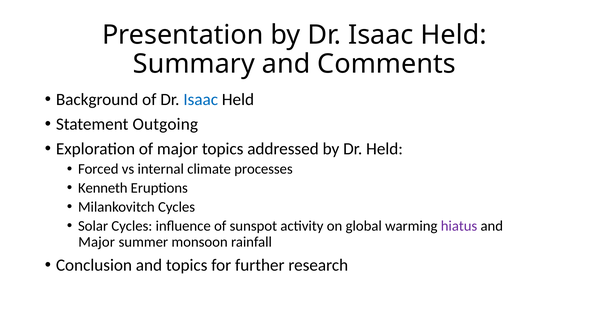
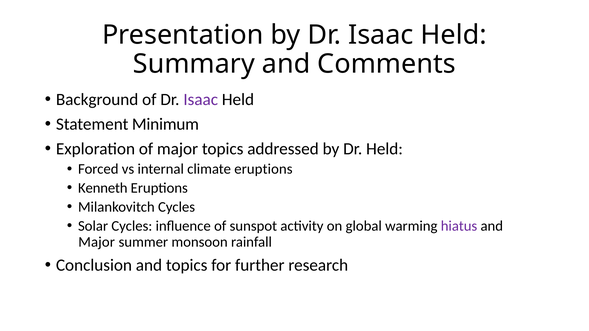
Isaac at (201, 100) colour: blue -> purple
Outgoing: Outgoing -> Minimum
climate processes: processes -> eruptions
